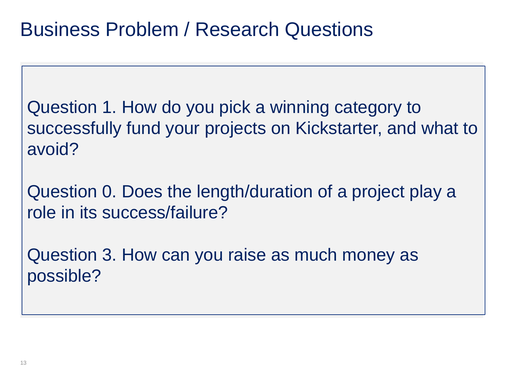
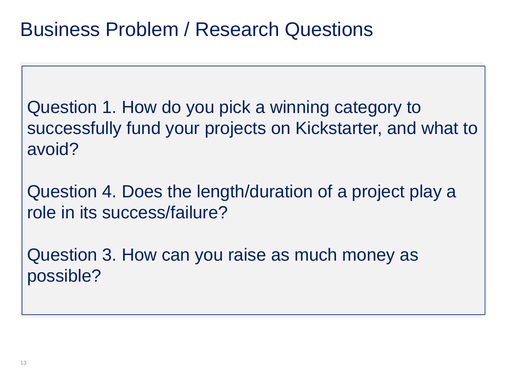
0: 0 -> 4
